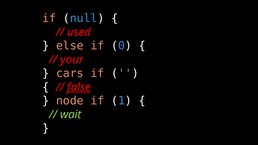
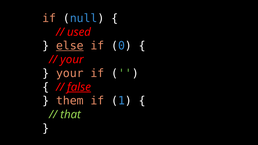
else underline: none -> present
cars at (70, 73): cars -> your
node: node -> them
wait: wait -> that
